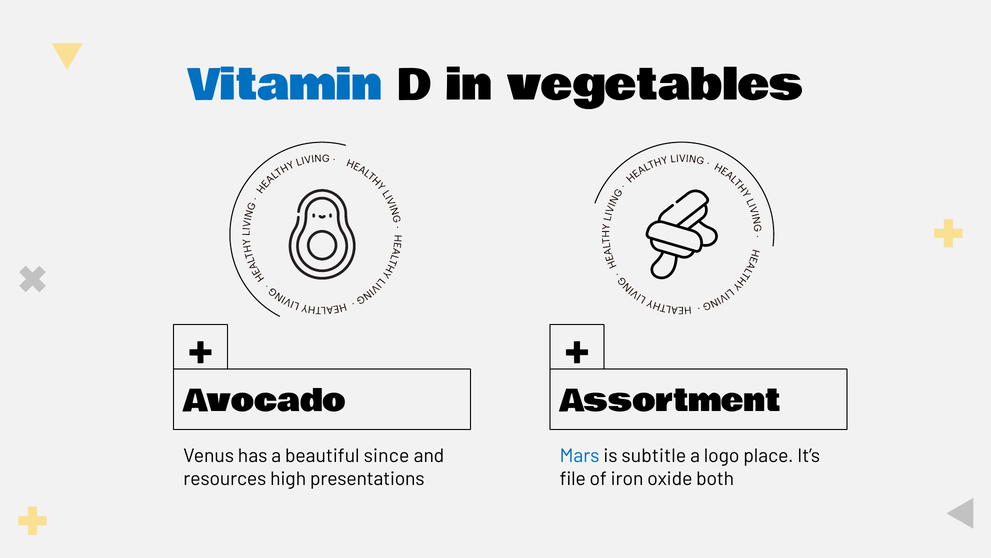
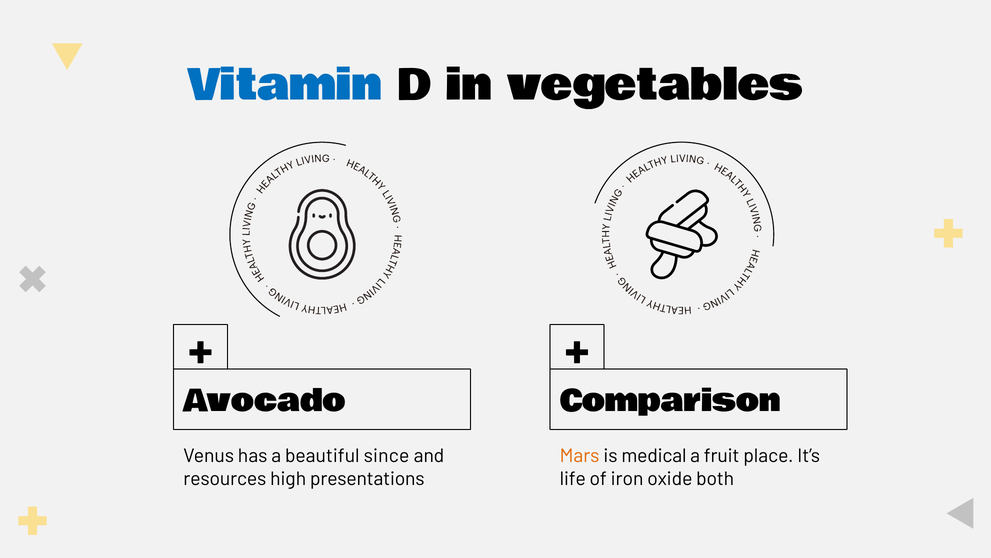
Assortment: Assortment -> Comparison
Mars colour: blue -> orange
subtitle: subtitle -> medical
logo: logo -> fruit
file: file -> life
